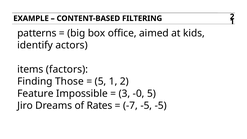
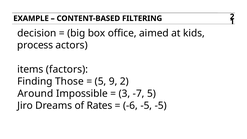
patterns: patterns -> decision
identify: identify -> process
5 1: 1 -> 9
Feature: Feature -> Around
-0: -0 -> -7
-7: -7 -> -6
